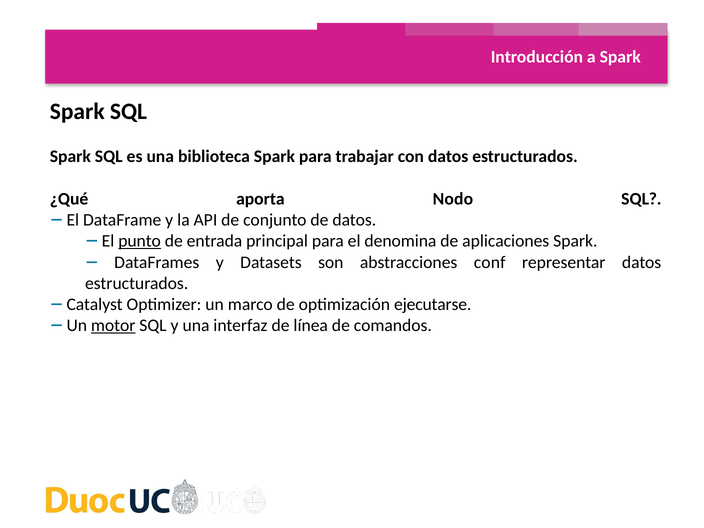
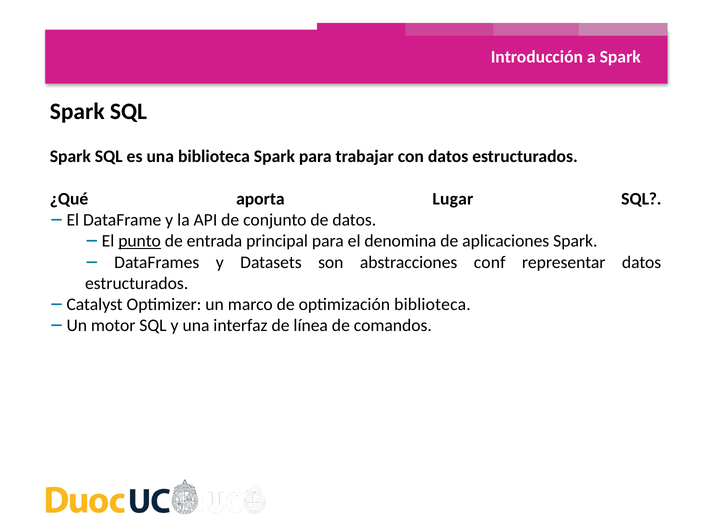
Nodo: Nodo -> Lugar
optimización ejecutarse: ejecutarse -> biblioteca
motor underline: present -> none
